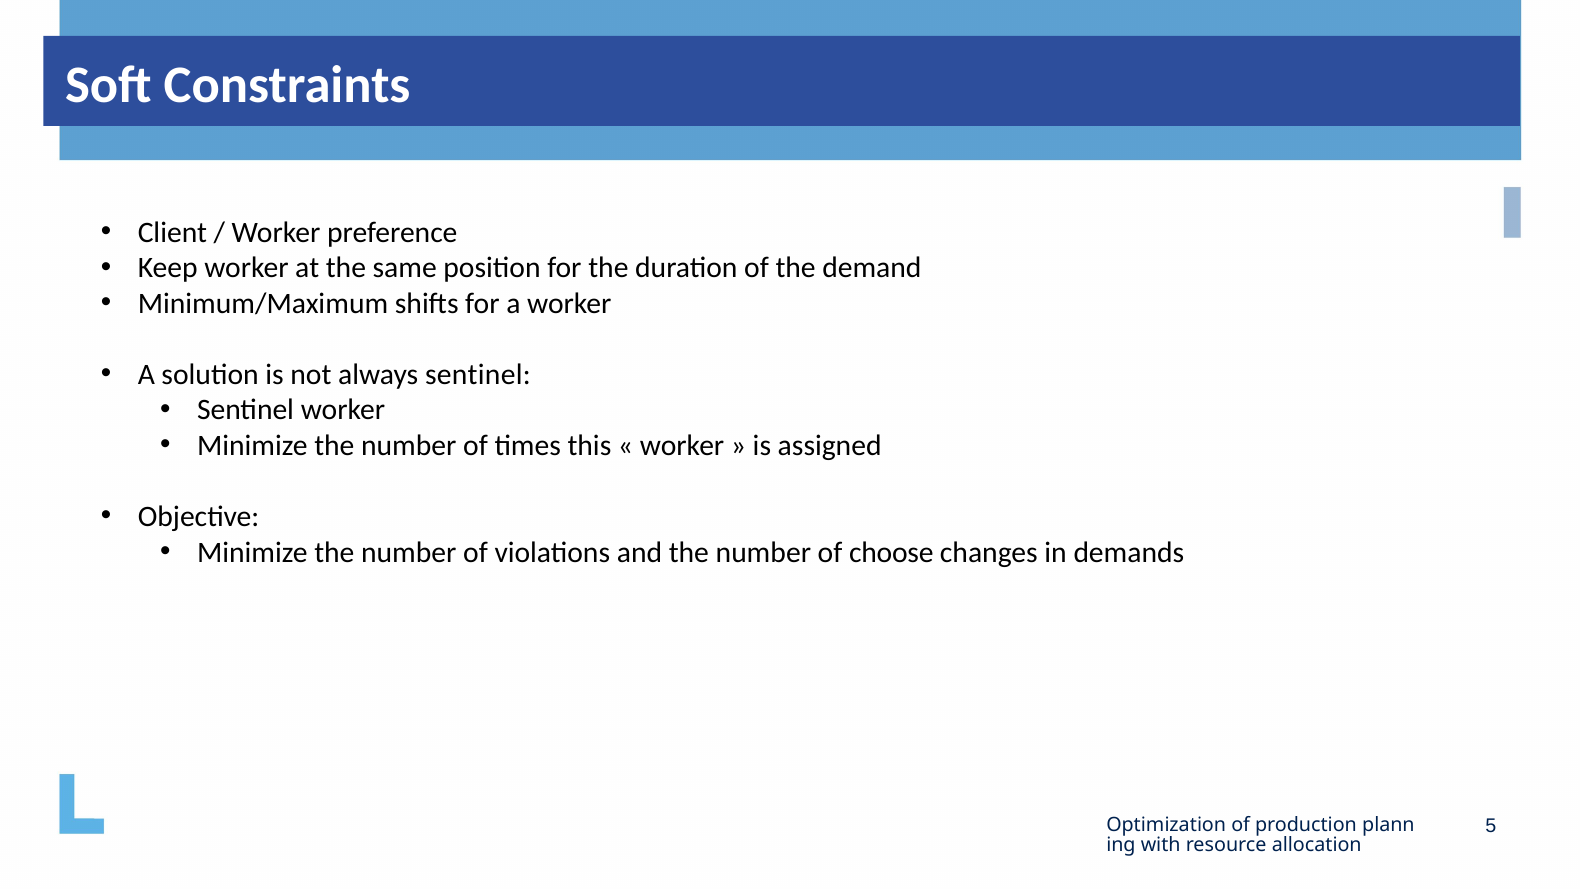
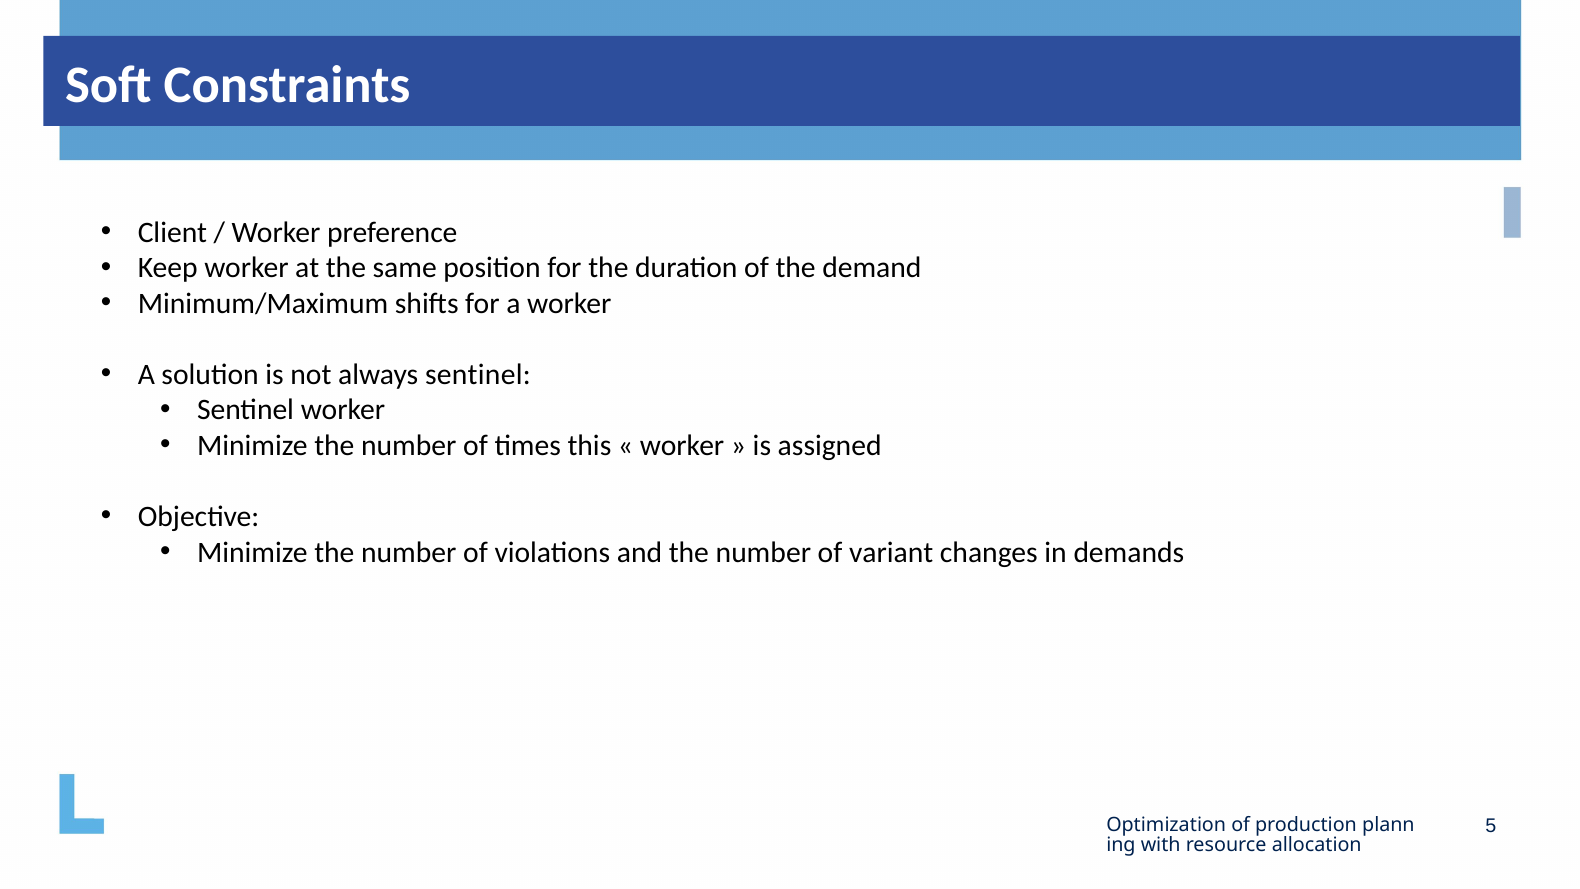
choose: choose -> variant
